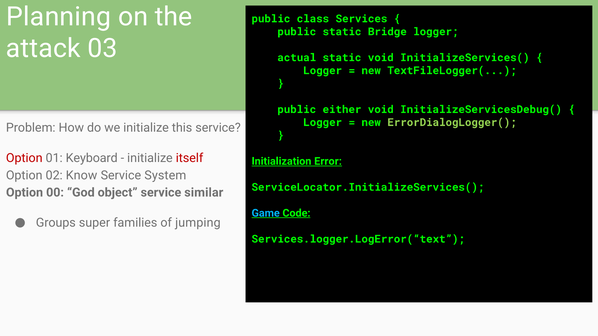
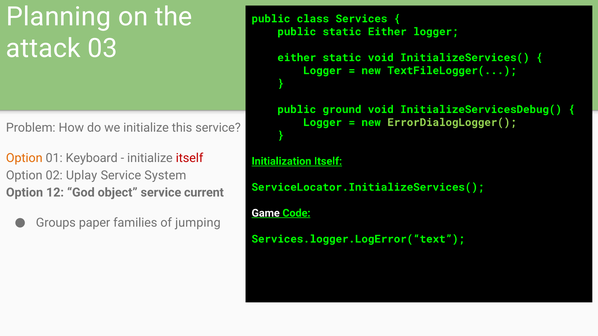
static Bridge: Bridge -> Either
actual at (297, 58): actual -> either
either: either -> ground
Option at (24, 158) colour: red -> orange
Initialization Error: Error -> Itself
Know: Know -> Uplay
00: 00 -> 12
similar: similar -> current
Game colour: light blue -> white
super: super -> paper
